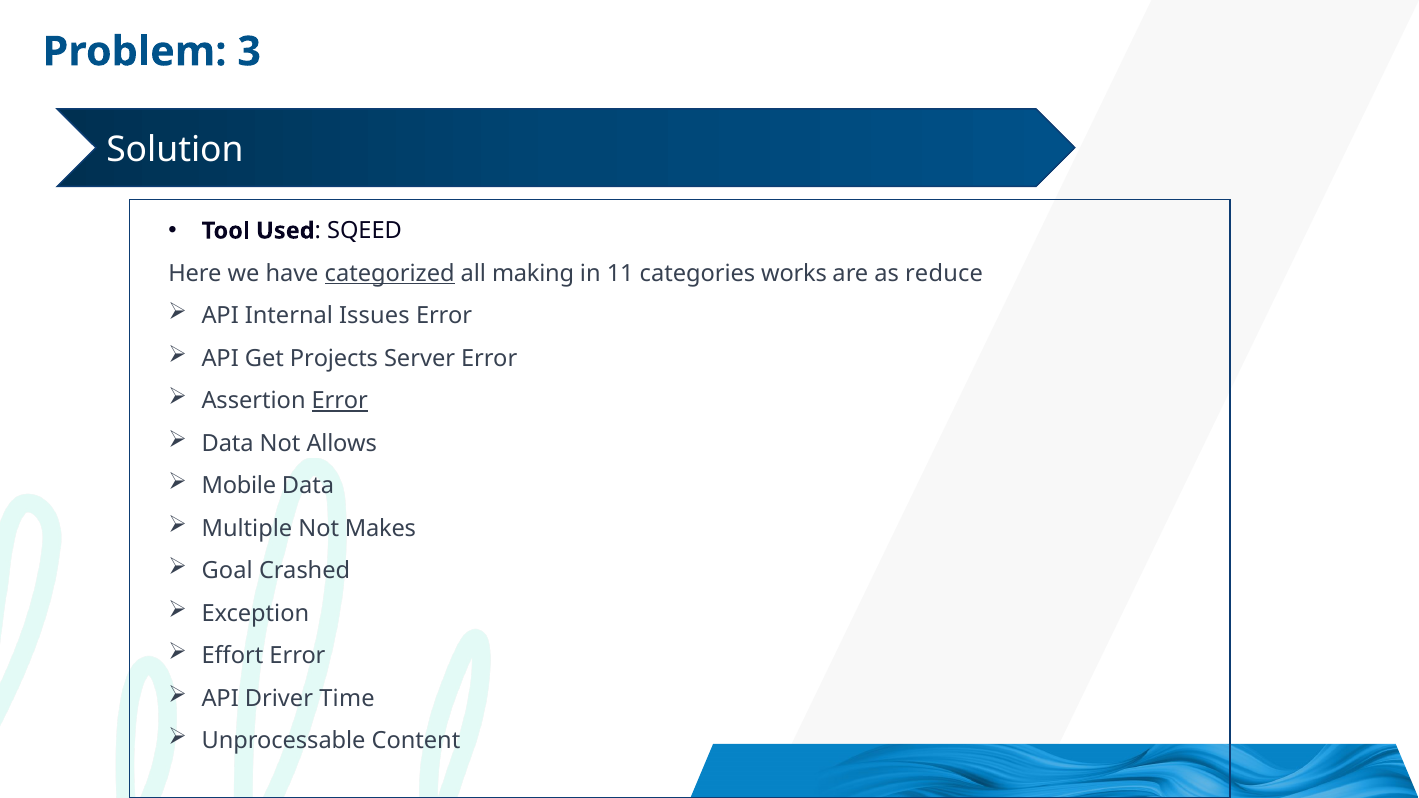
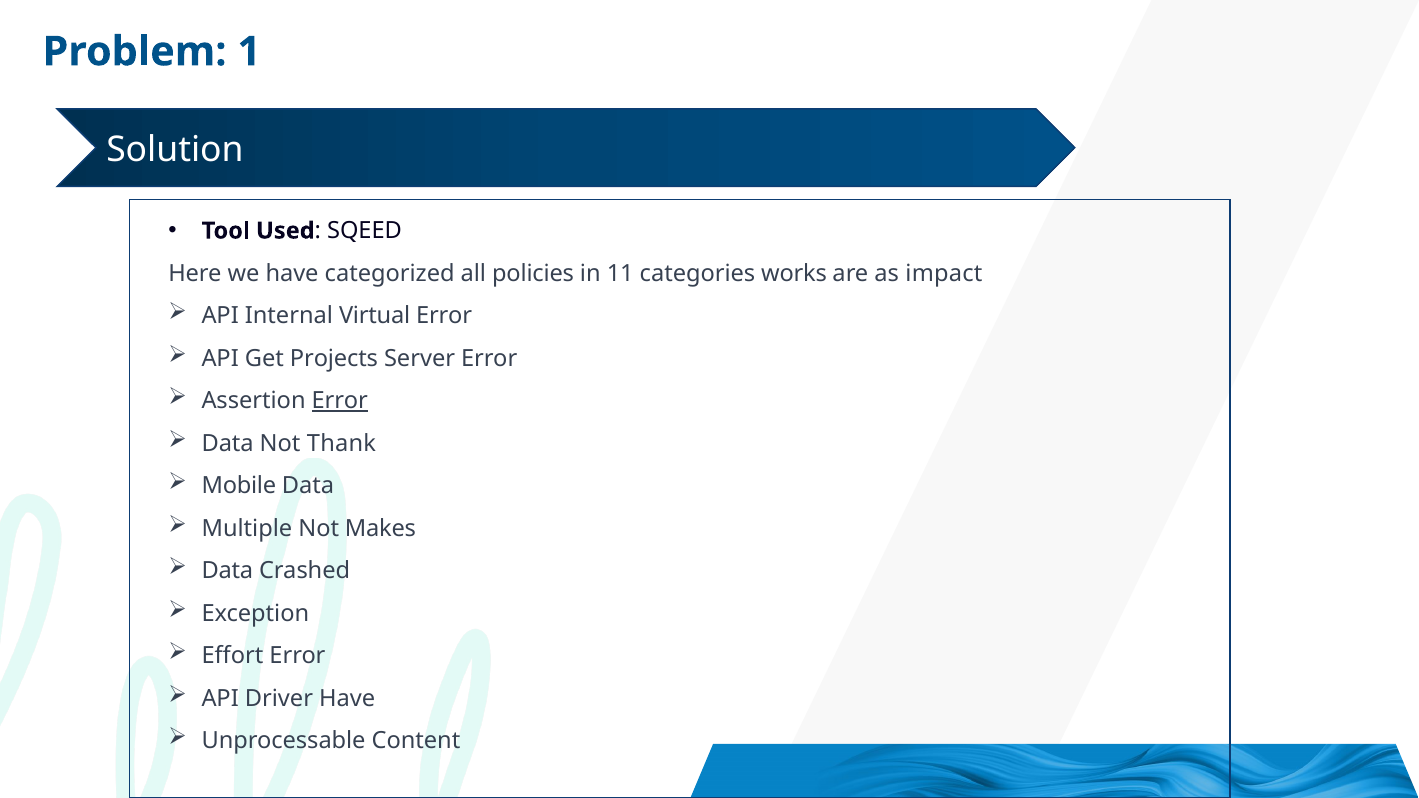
3: 3 -> 1
categorized underline: present -> none
making: making -> policies
reduce: reduce -> impact
Issues: Issues -> Virtual
Allows: Allows -> Thank
Goal at (227, 571): Goal -> Data
Driver Time: Time -> Have
